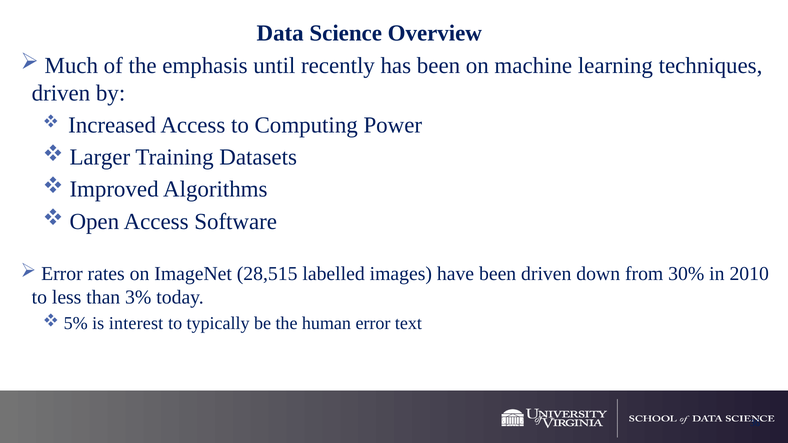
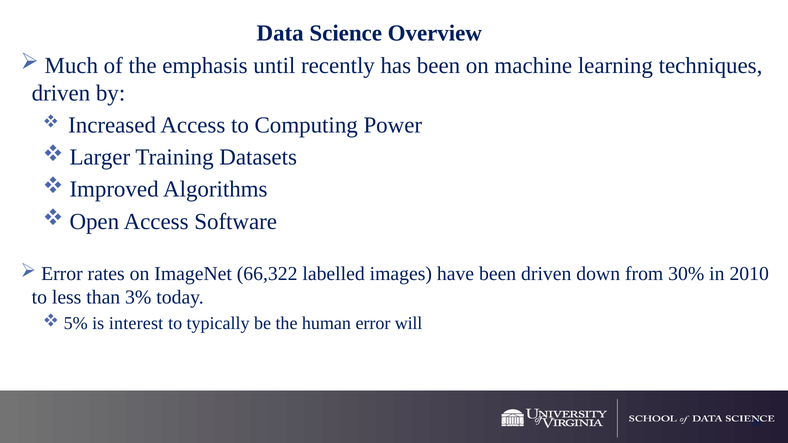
28,515: 28,515 -> 66,322
text: text -> will
